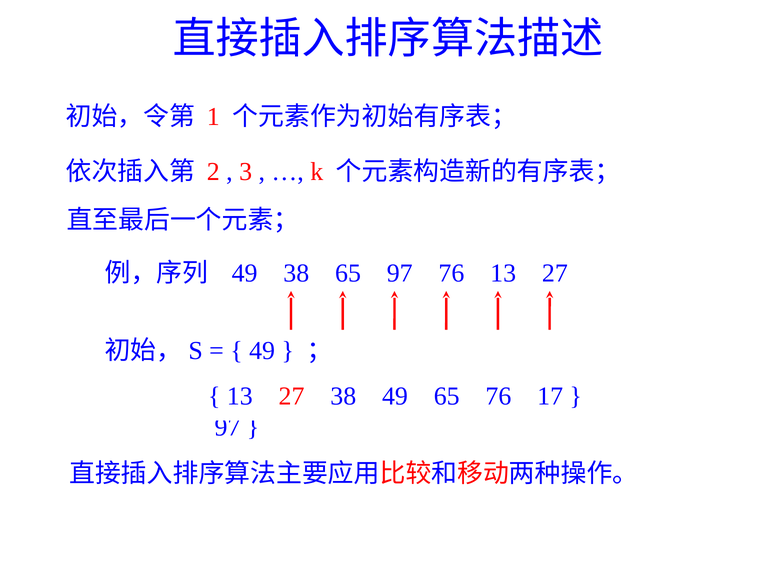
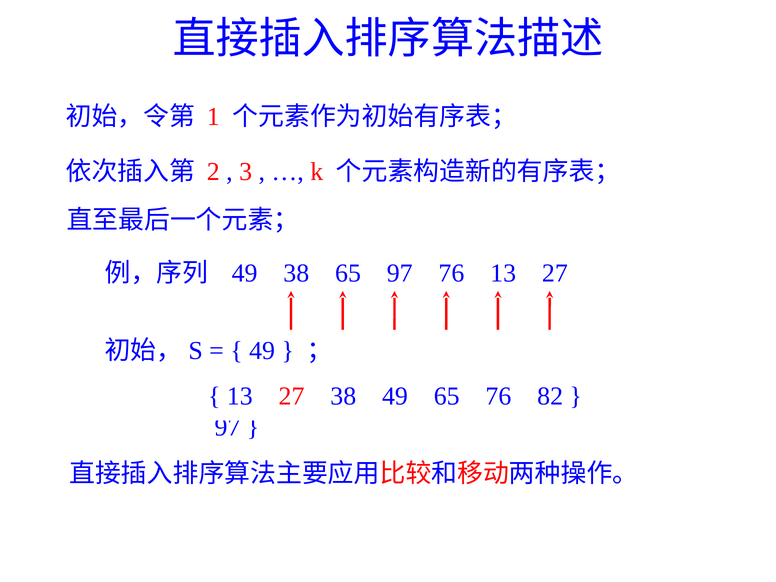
17: 17 -> 82
